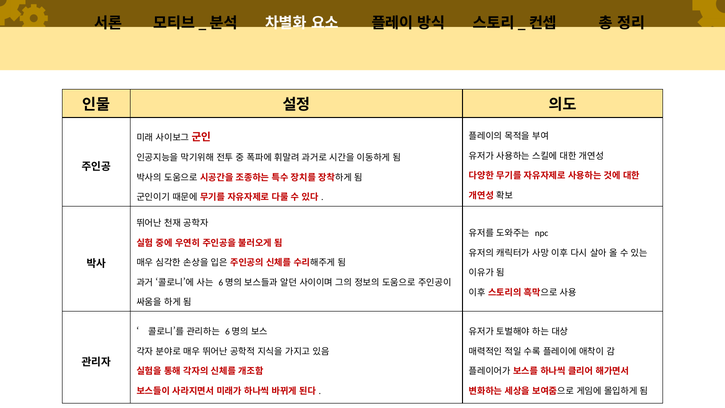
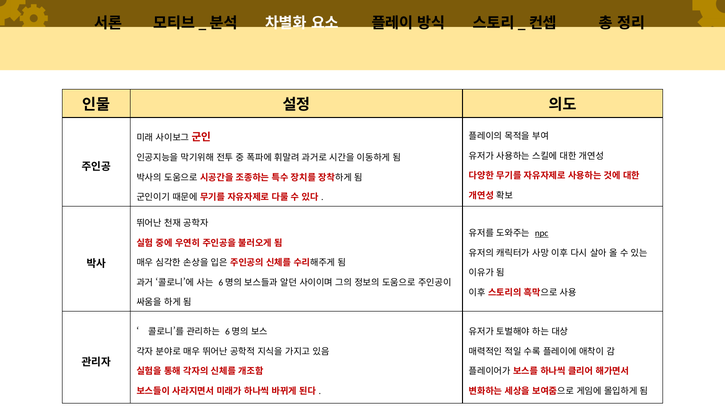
npc underline: none -> present
